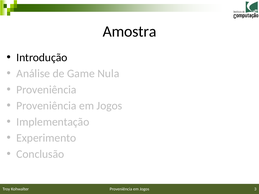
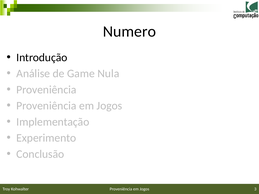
Amostra: Amostra -> Numero
